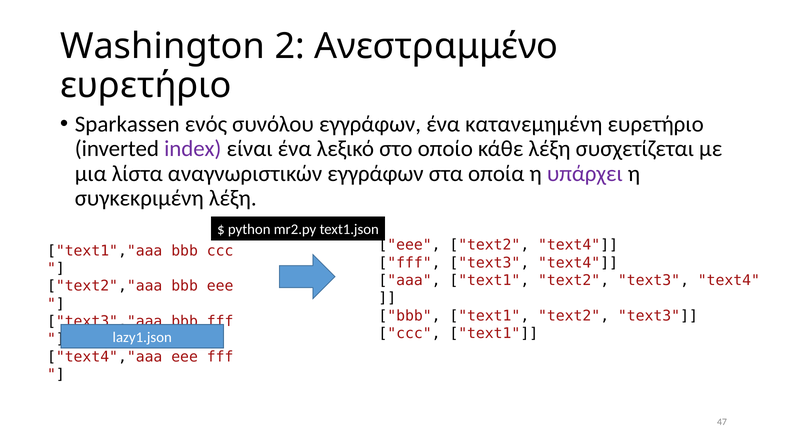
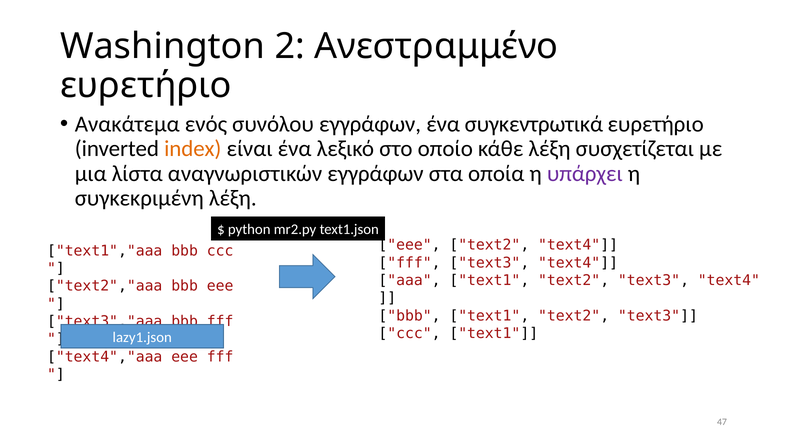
Sparkassen: Sparkassen -> Ανακάτεμα
κατανεμημένη: κατανεμημένη -> συγκεντρωτικά
index colour: purple -> orange
